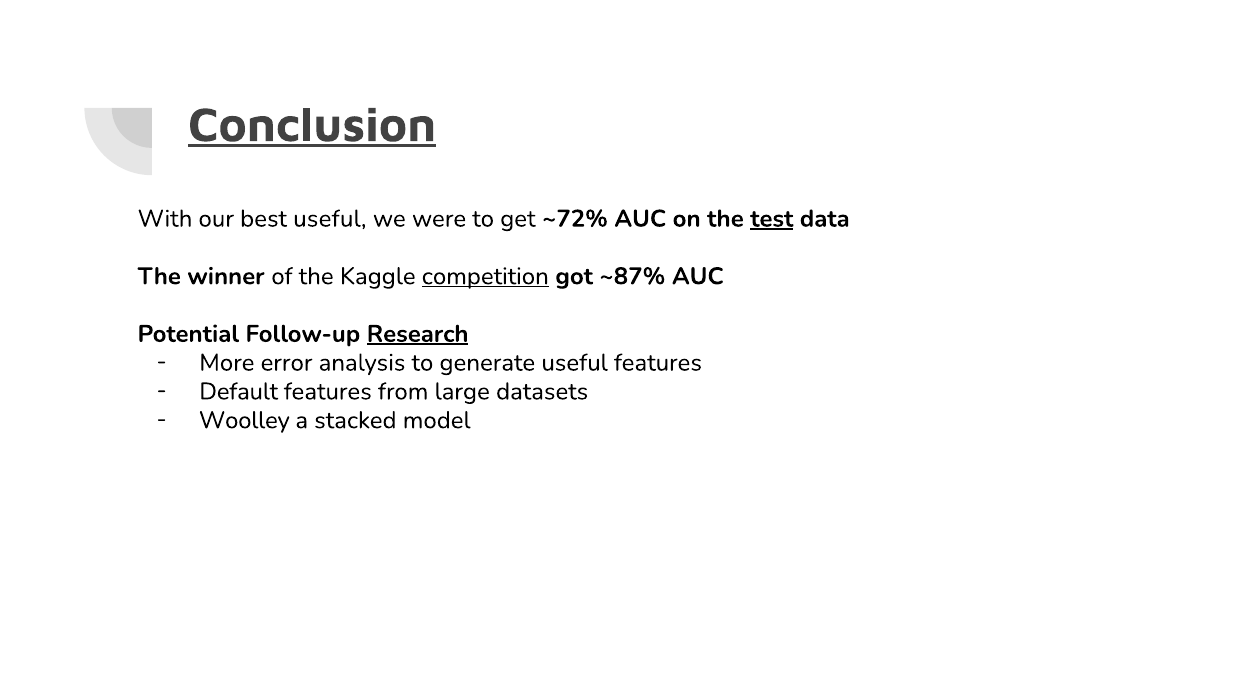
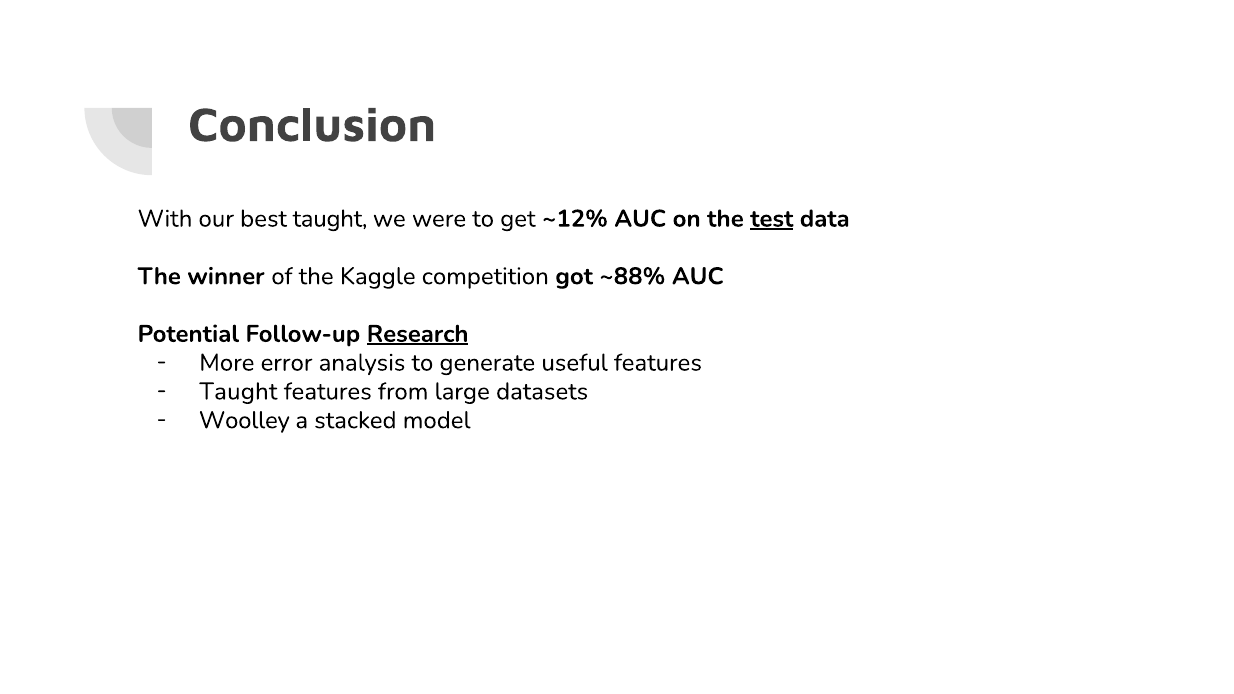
Conclusion underline: present -> none
best useful: useful -> taught
~72%: ~72% -> ~12%
competition underline: present -> none
~87%: ~87% -> ~88%
Default at (239, 392): Default -> Taught
